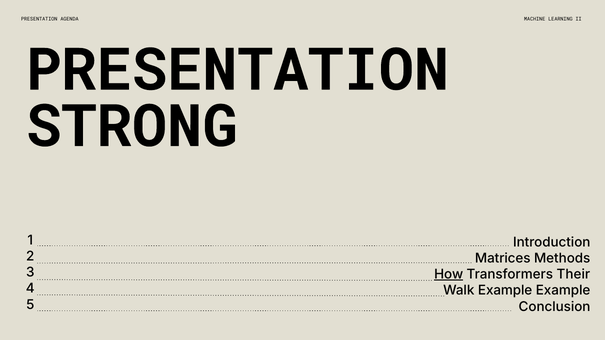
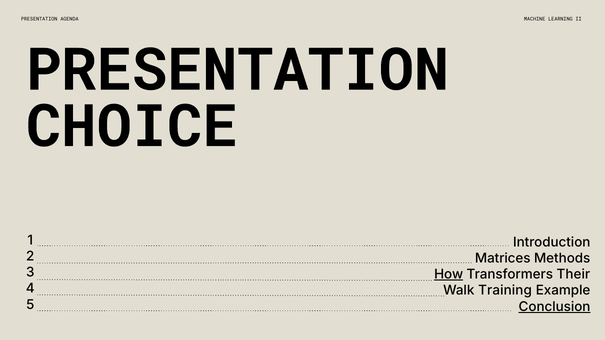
STRONG: STRONG -> CHOICE
Walk Example: Example -> Training
Conclusion underline: none -> present
